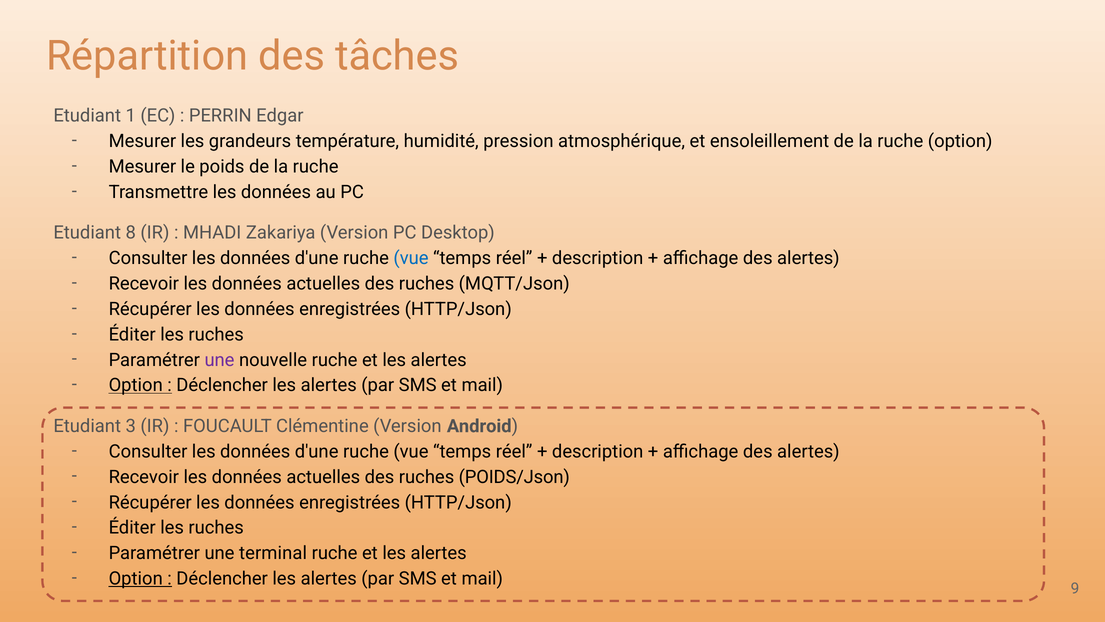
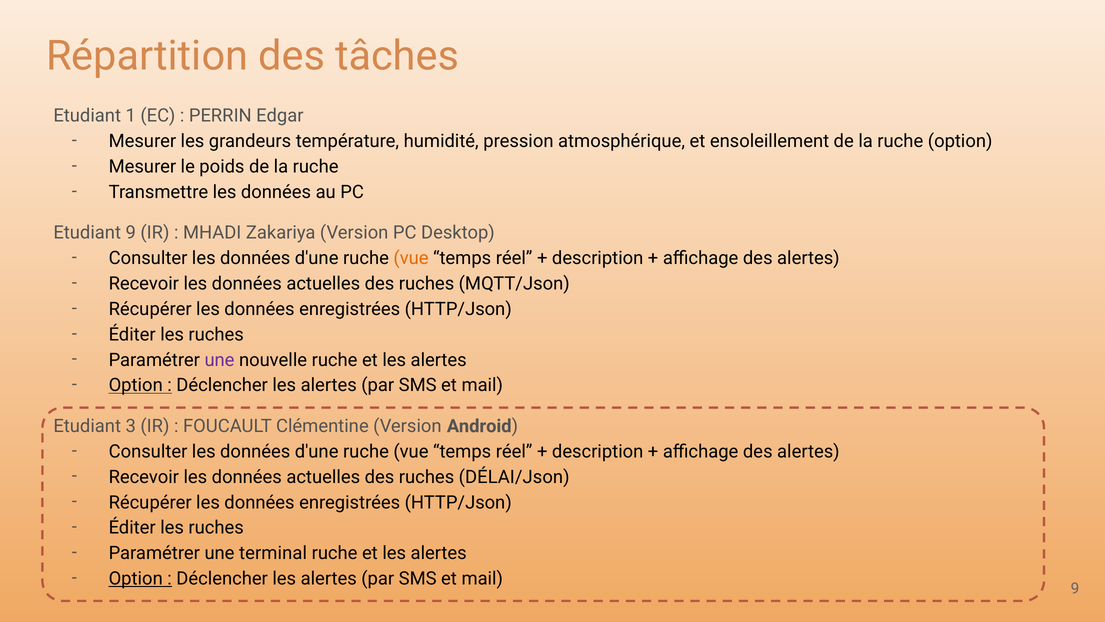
Etudiant 8: 8 -> 9
vue at (411, 258) colour: blue -> orange
POIDS/Json: POIDS/Json -> DÉLAI/Json
